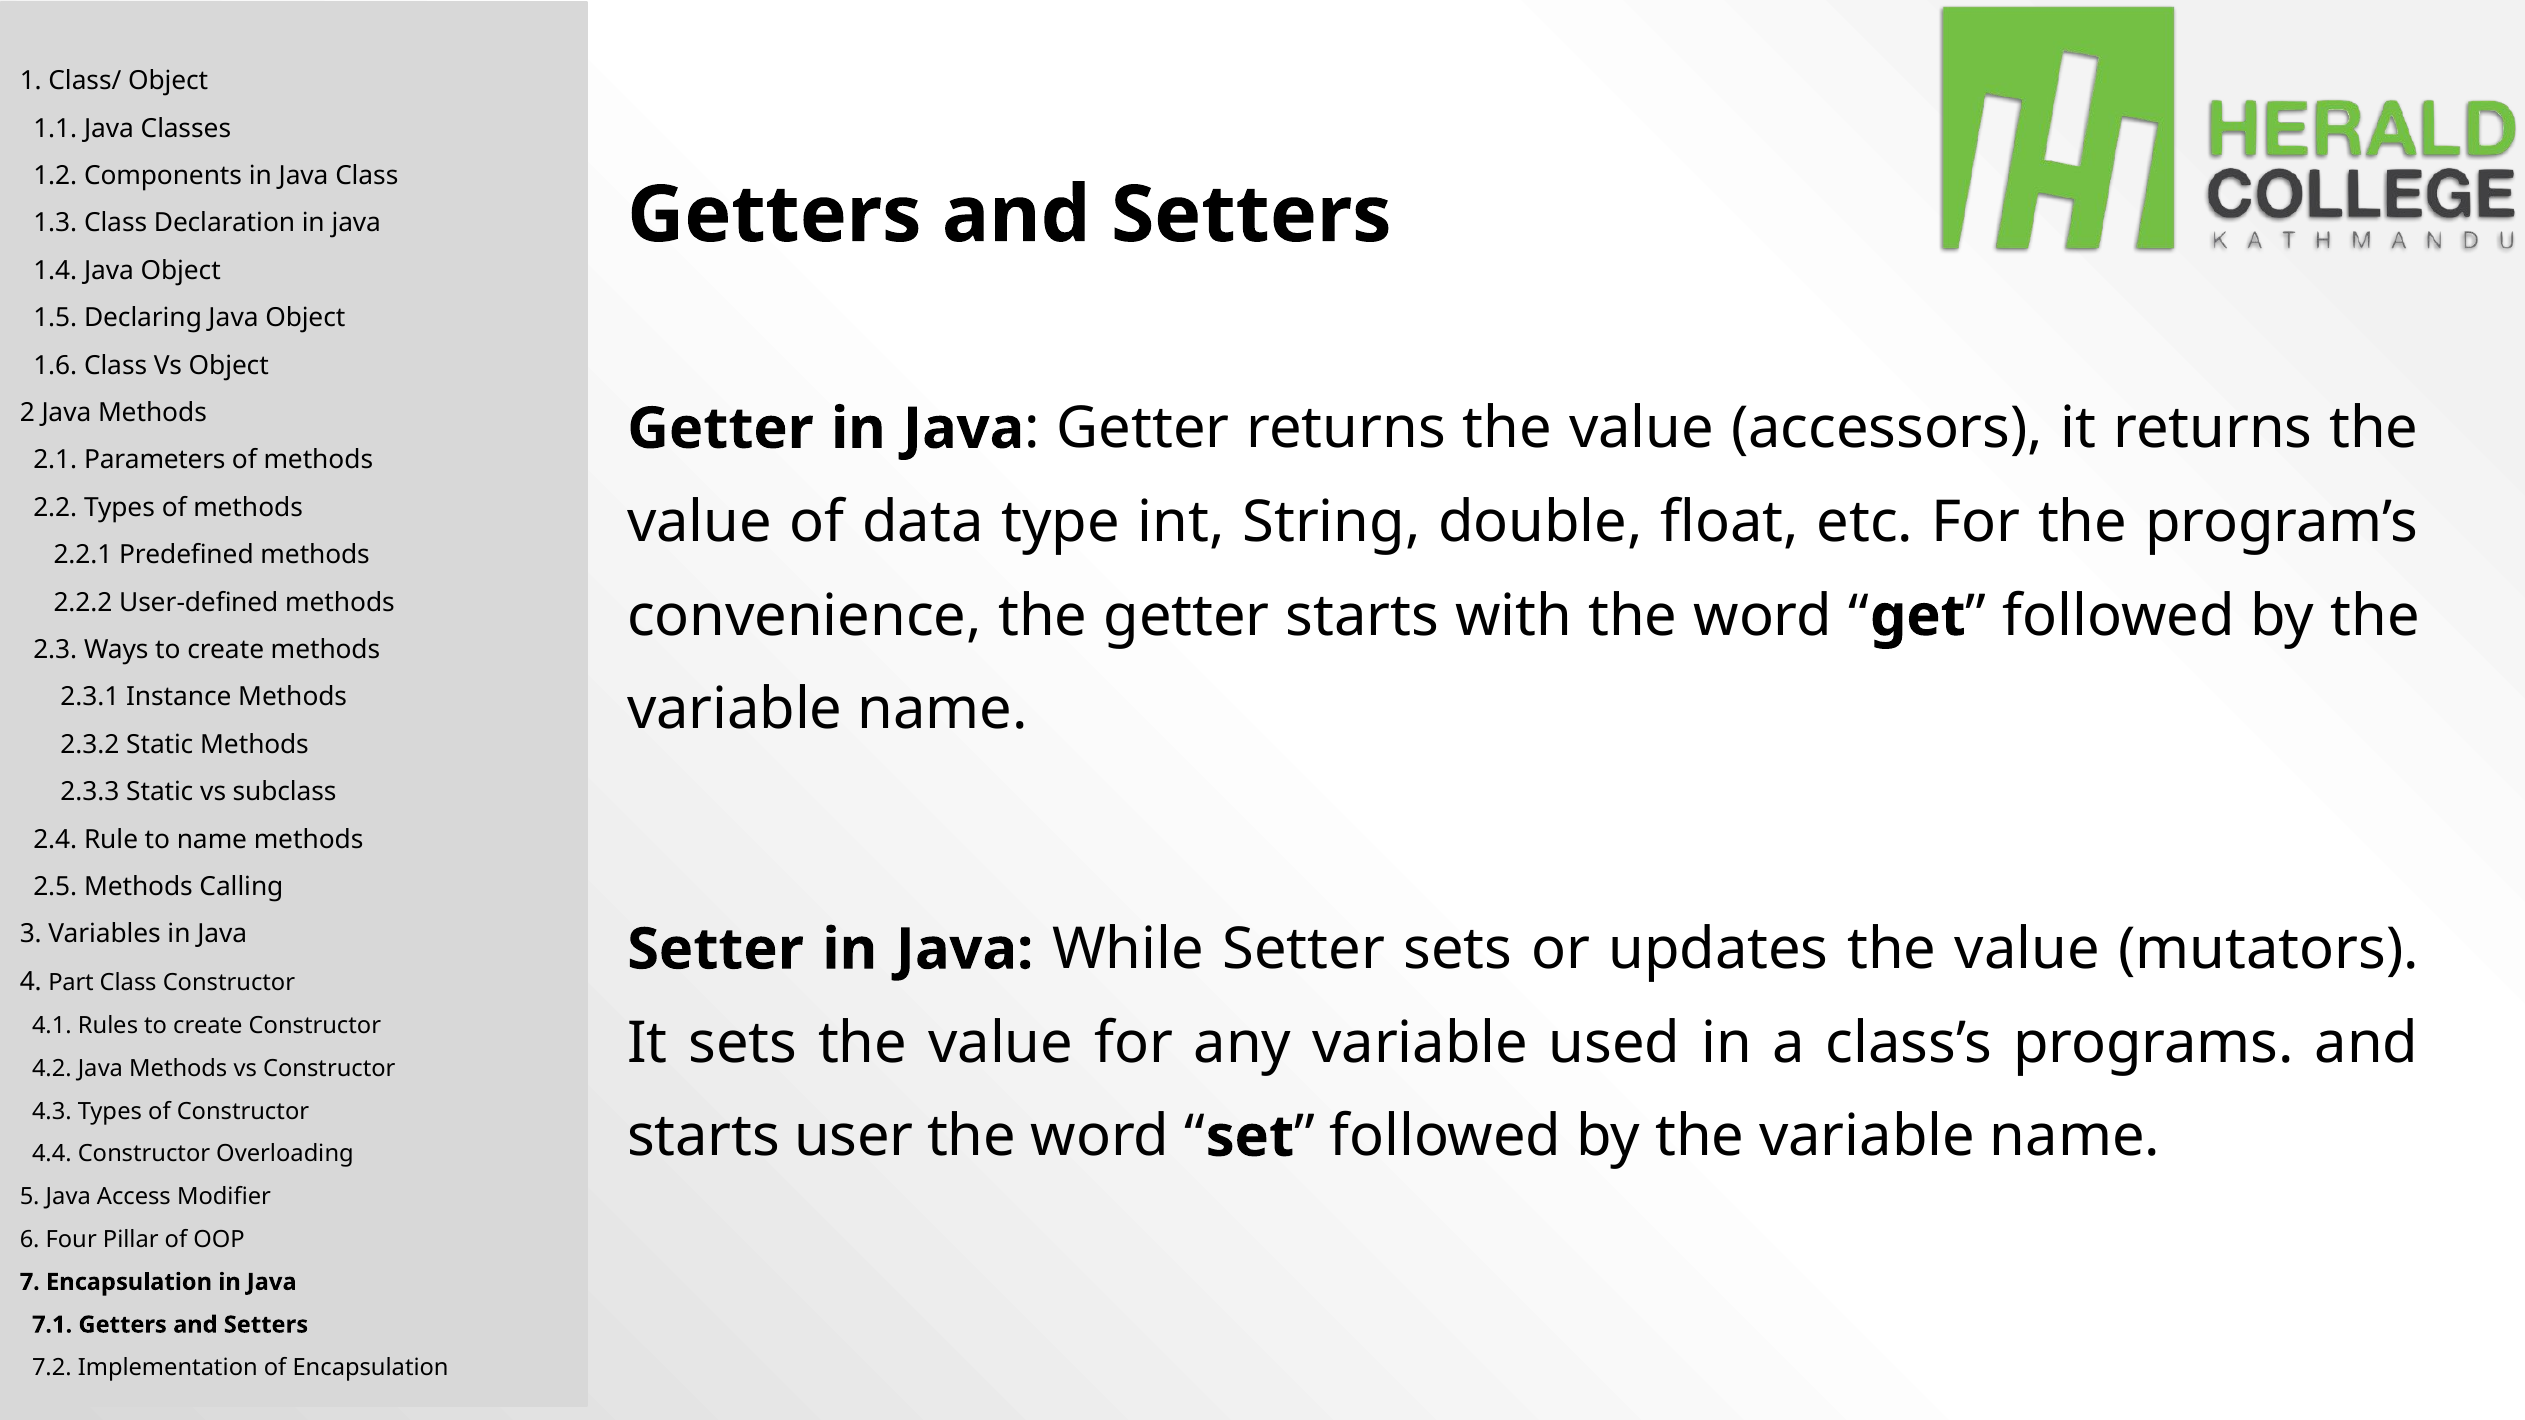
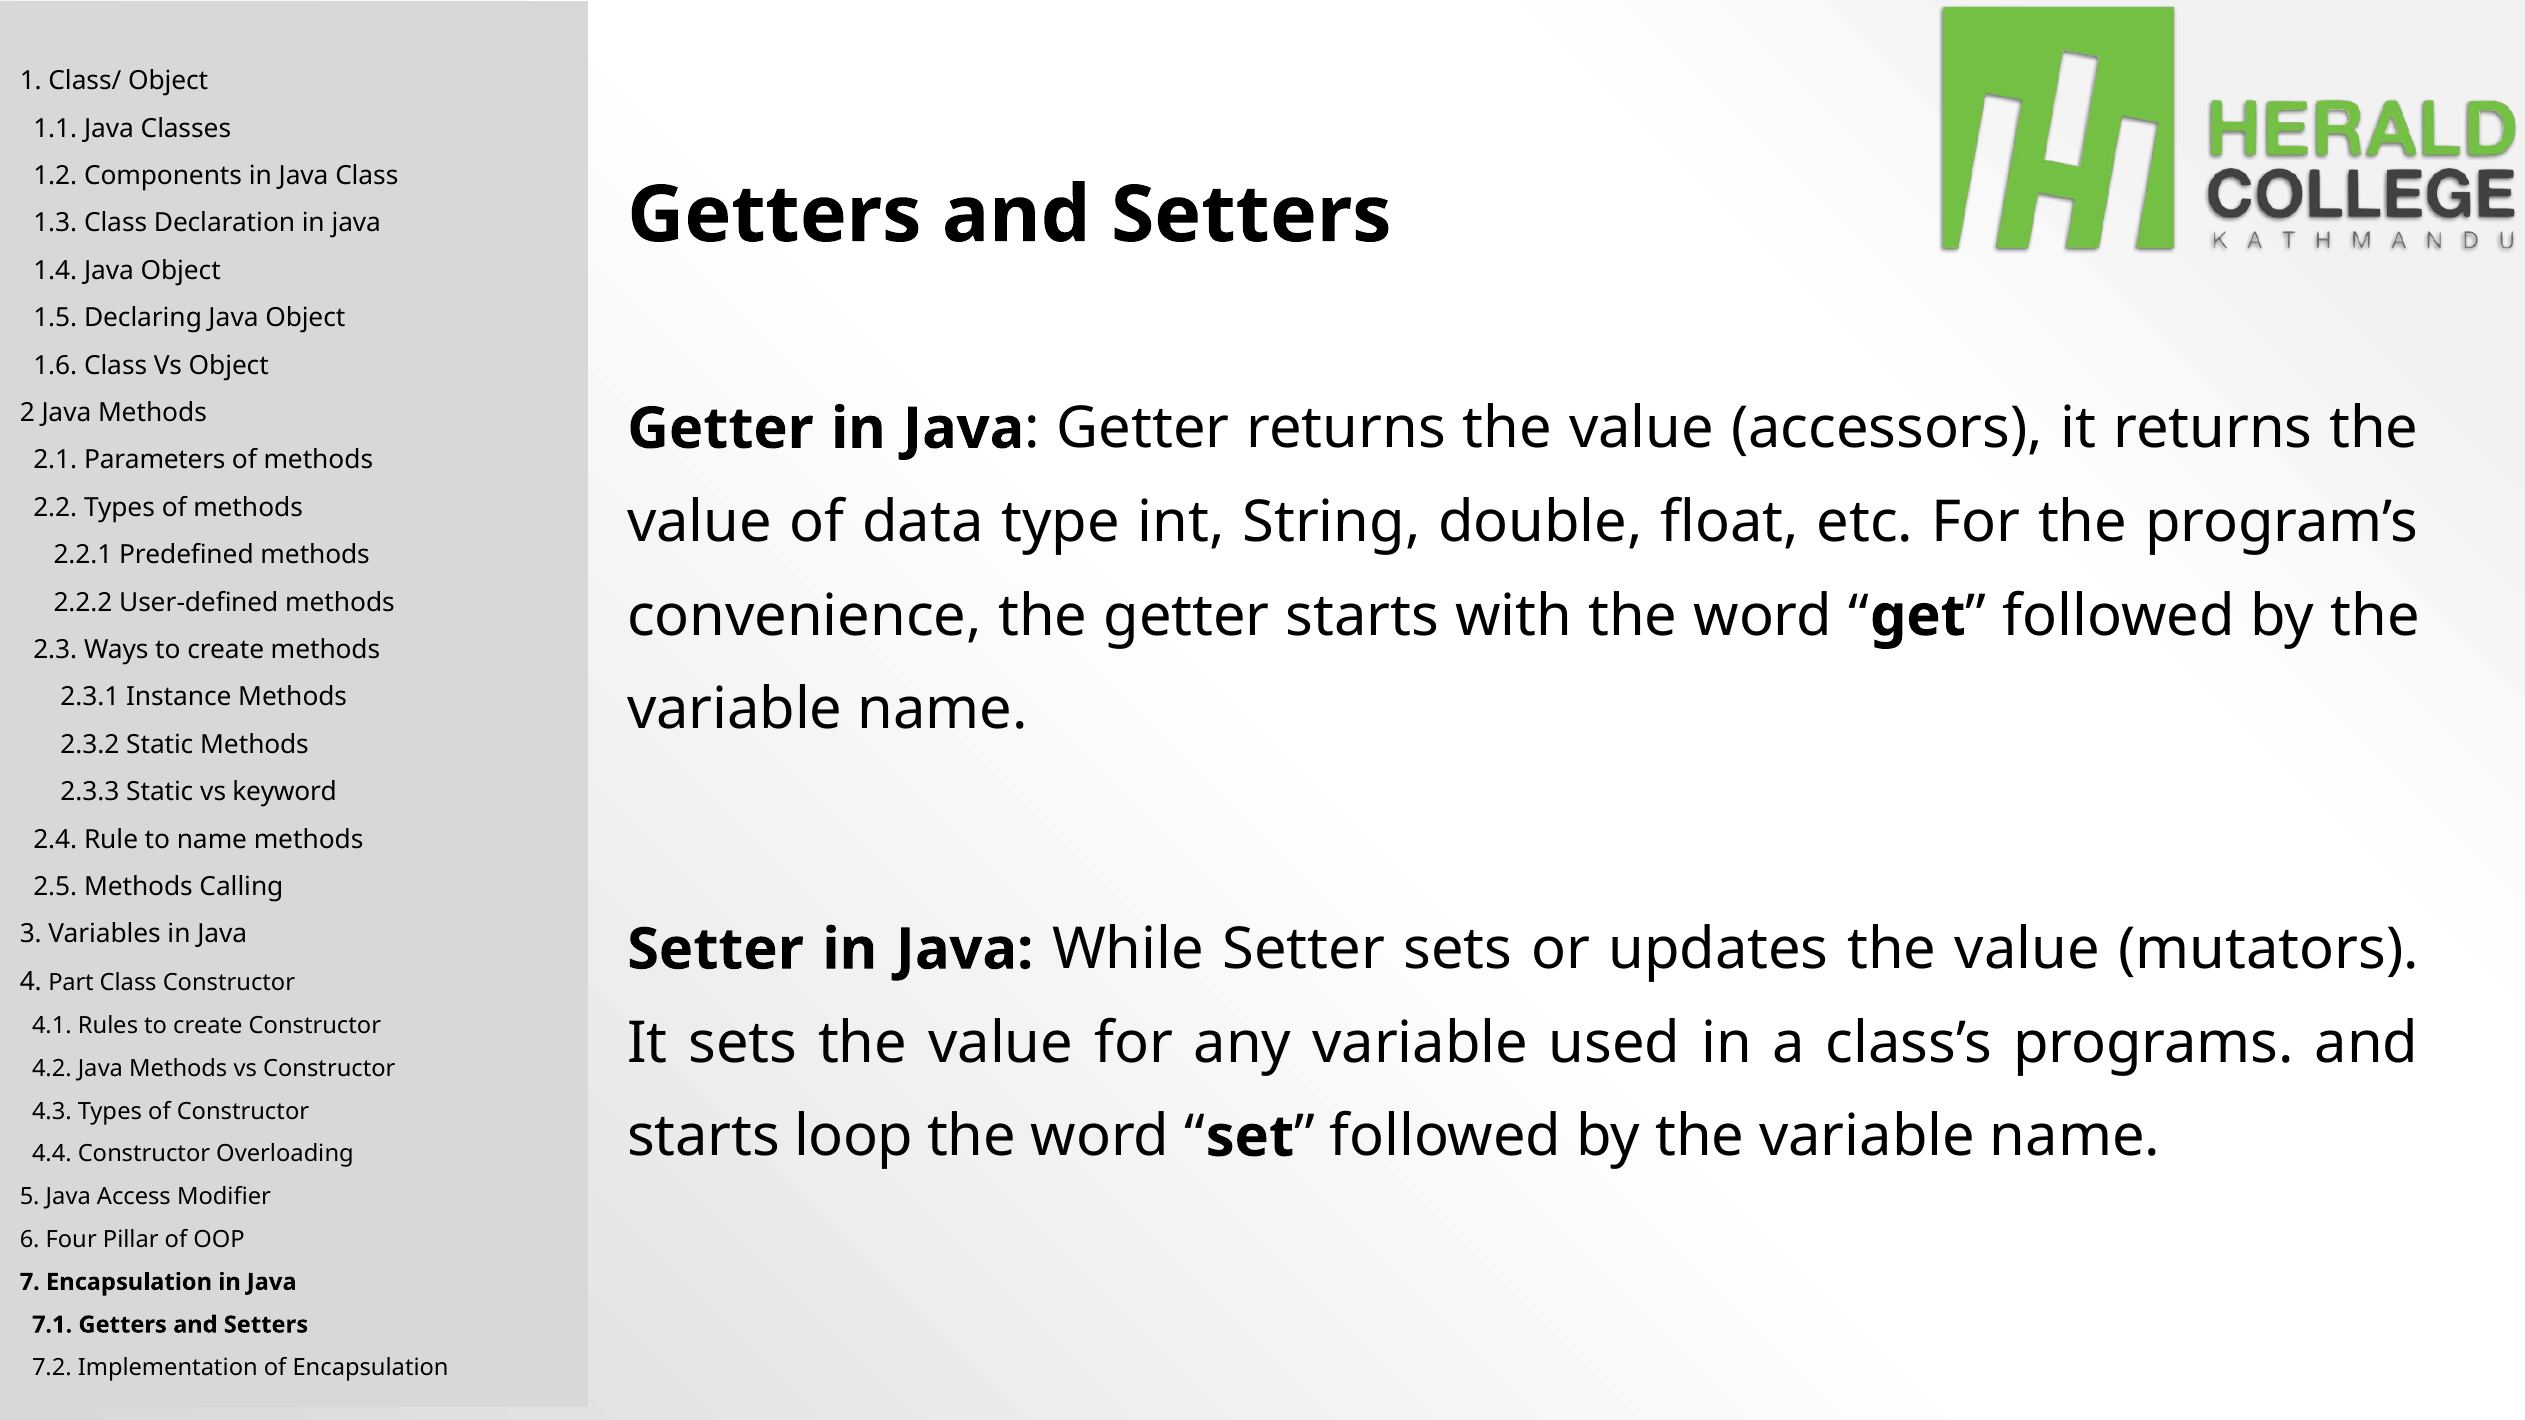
subclass: subclass -> keyword
user: user -> loop
